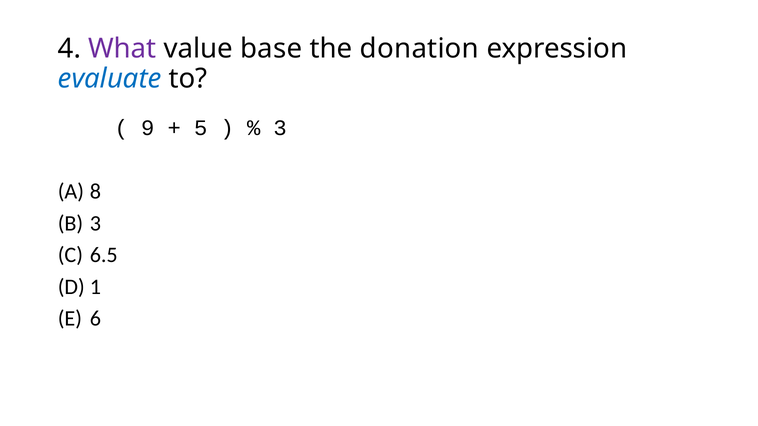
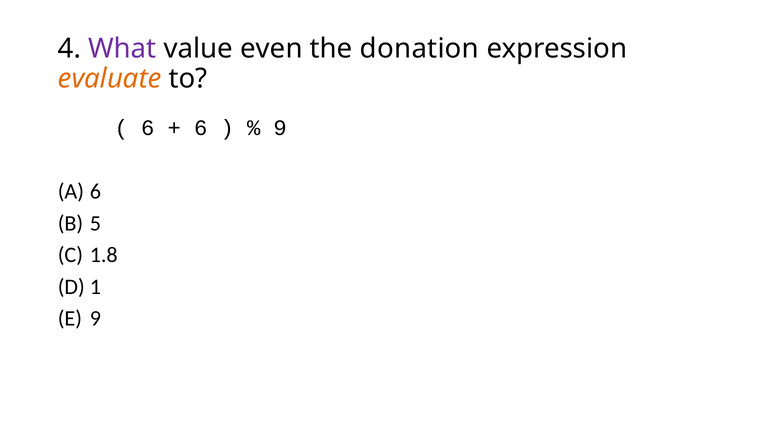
base: base -> even
evaluate colour: blue -> orange
9 at (148, 128): 9 -> 6
5 at (201, 128): 5 -> 6
3 at (280, 128): 3 -> 9
8 at (95, 192): 8 -> 6
3 at (95, 224): 3 -> 5
6.5: 6.5 -> 1.8
6 at (95, 319): 6 -> 9
